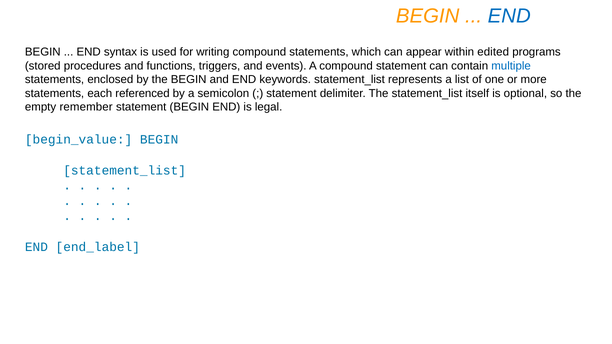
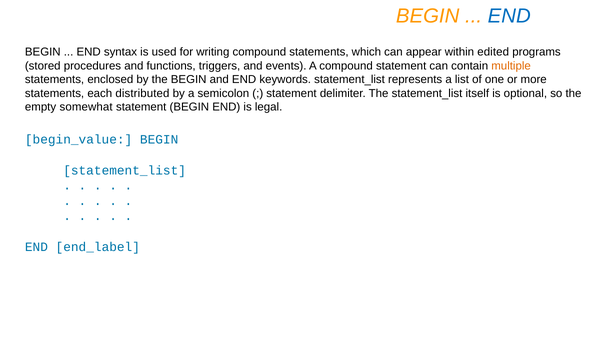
multiple colour: blue -> orange
referenced: referenced -> distributed
remember: remember -> somewhat
